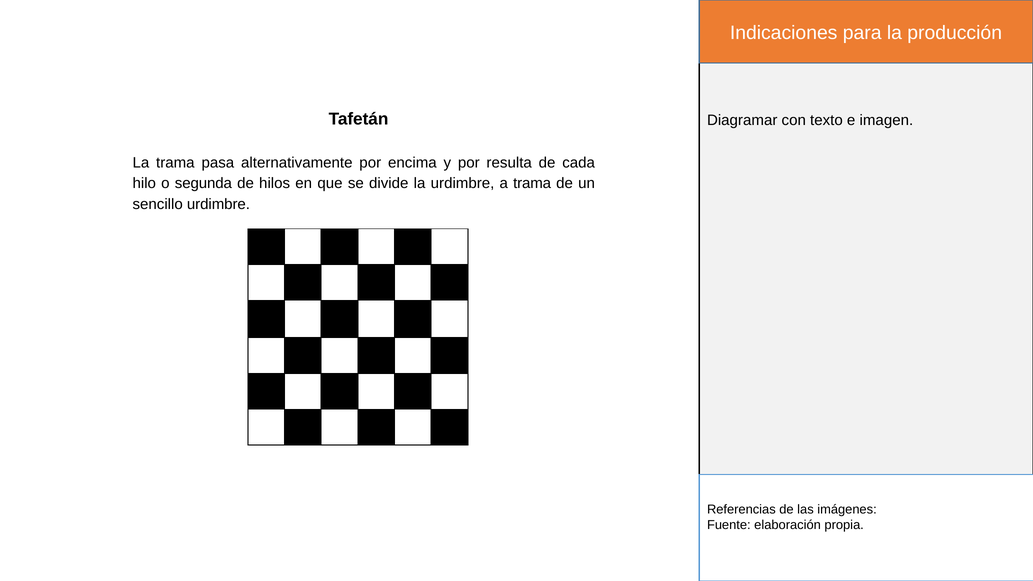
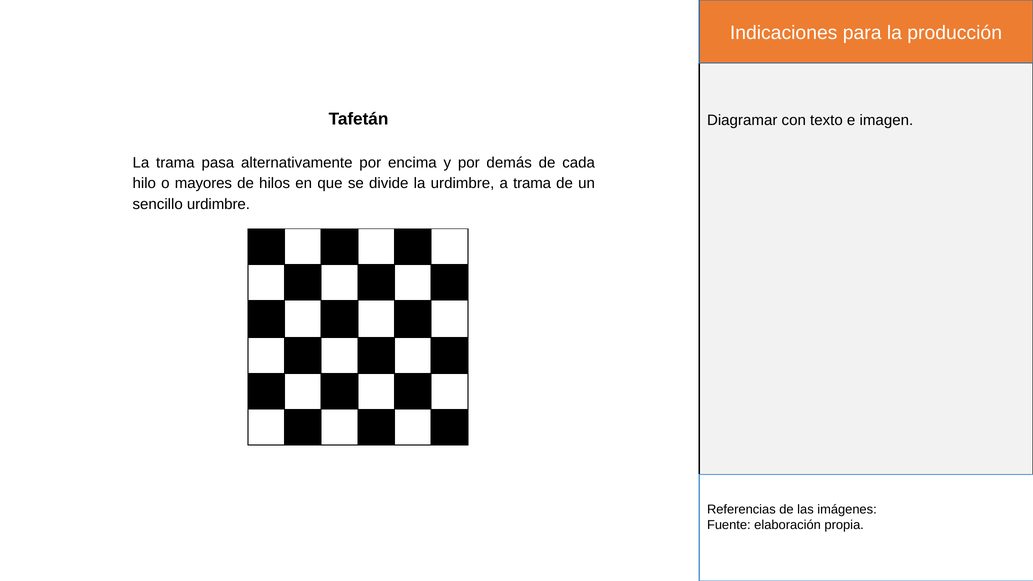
resulta: resulta -> demás
segunda: segunda -> mayores
